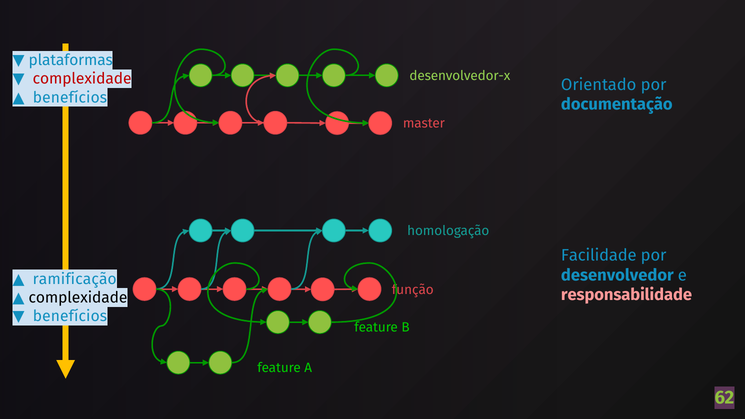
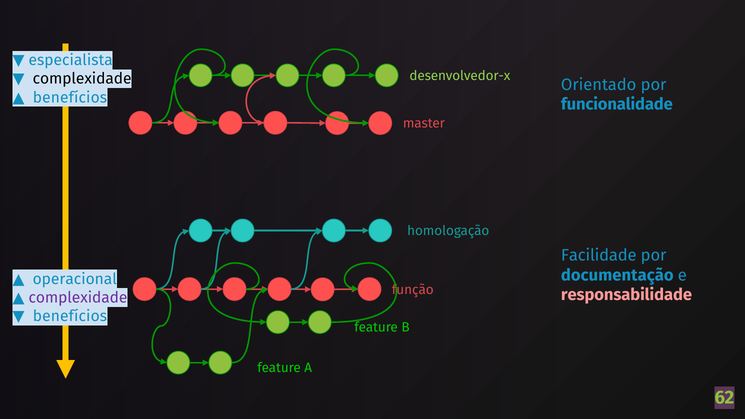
plataformas: plataformas -> especialista
complexidade at (82, 79) colour: red -> black
documentação: documentação -> funcionalidade
desenvolvedor: desenvolvedor -> documentação
ramificação: ramificação -> operacional
complexidade at (78, 298) colour: black -> purple
